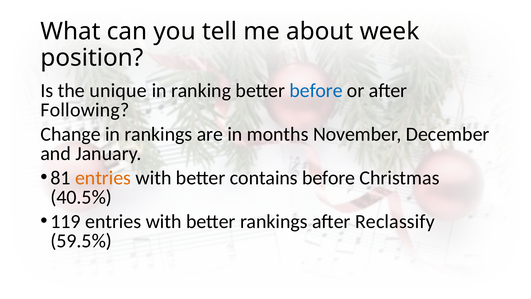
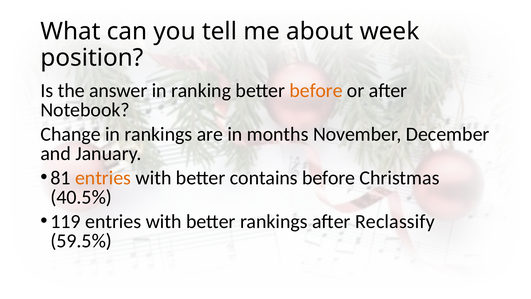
unique: unique -> answer
before at (316, 90) colour: blue -> orange
Following: Following -> Notebook
